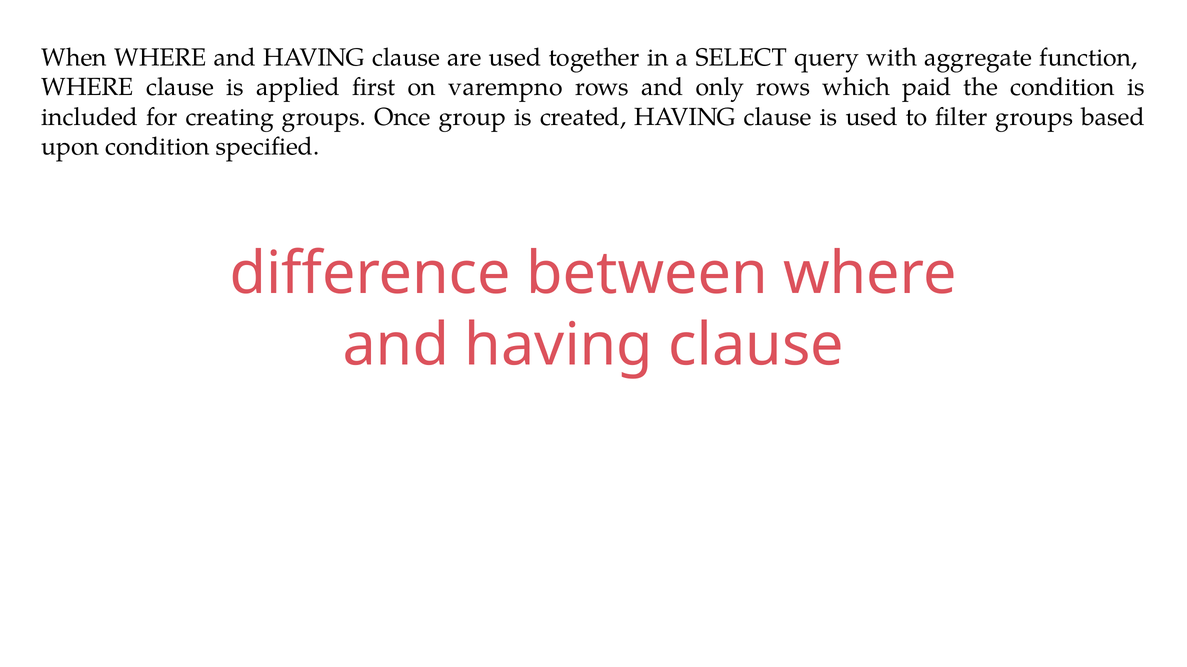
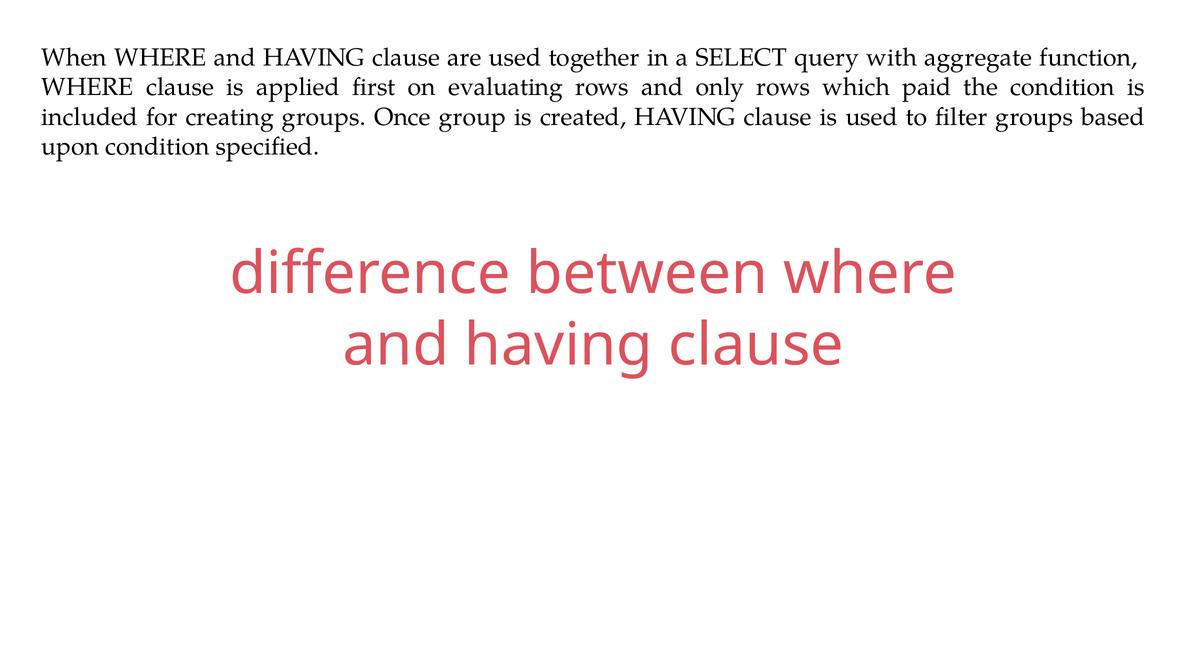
varempno: varempno -> evaluating
